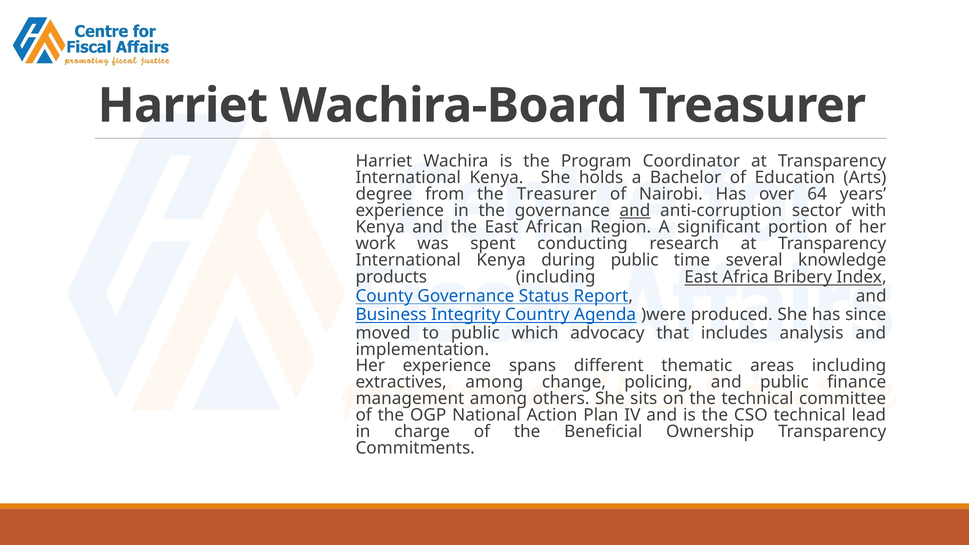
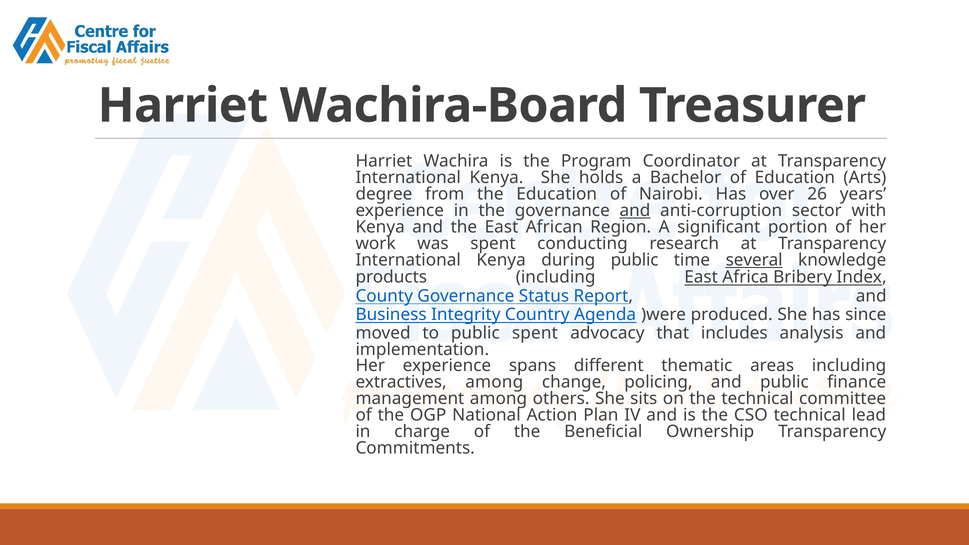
the Treasurer: Treasurer -> Education
64: 64 -> 26
several underline: none -> present
public which: which -> spent
